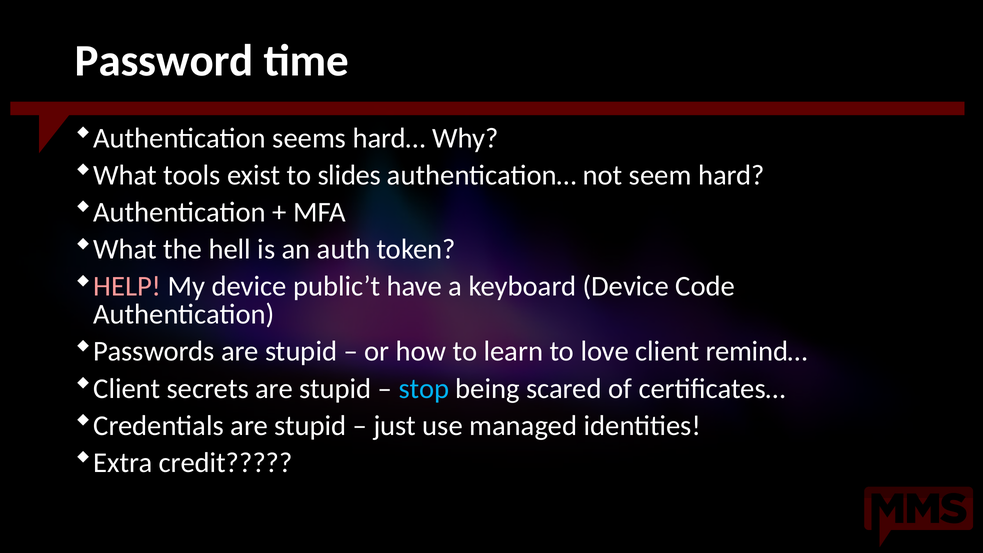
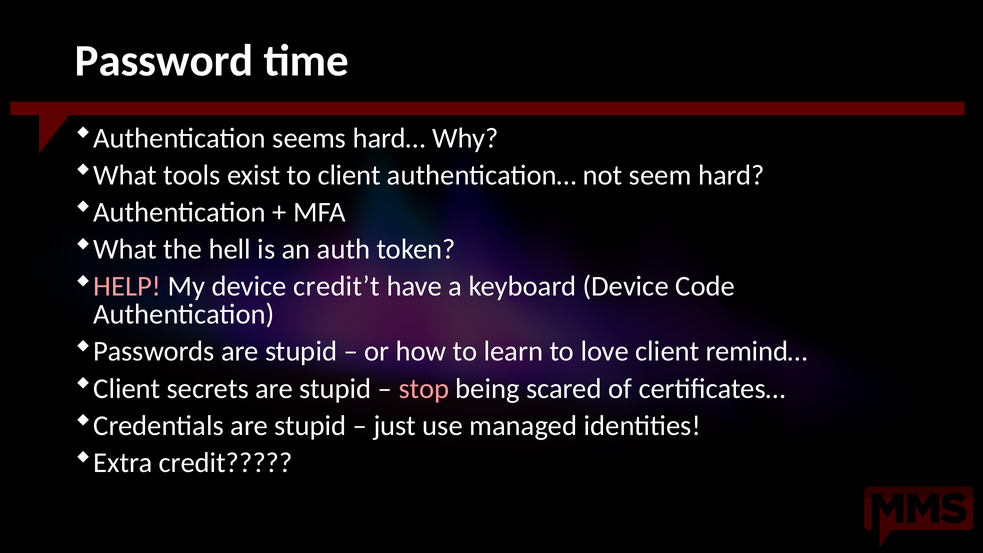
to slides: slides -> client
public’t: public’t -> credit’t
stop colour: light blue -> pink
